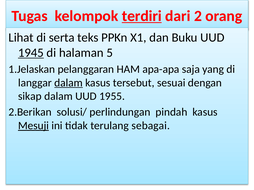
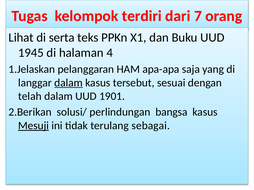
terdiri underline: present -> none
2: 2 -> 7
1945 underline: present -> none
5: 5 -> 4
sikap: sikap -> telah
1955: 1955 -> 1901
pindah: pindah -> bangsa
